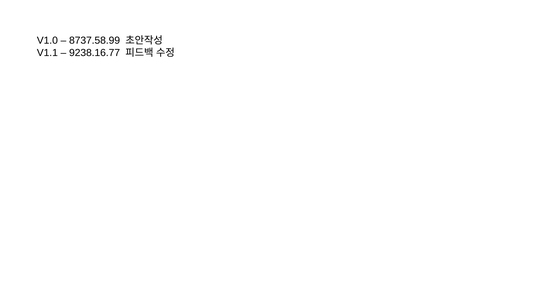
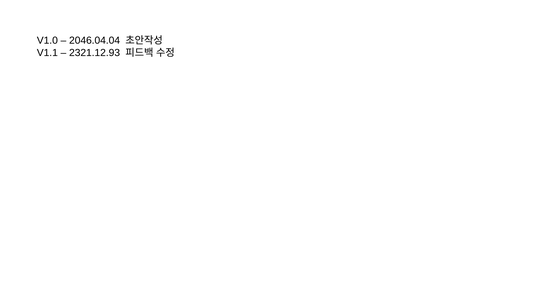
8737.58.99: 8737.58.99 -> 2046.04.04
9238.16.77: 9238.16.77 -> 2321.12.93
